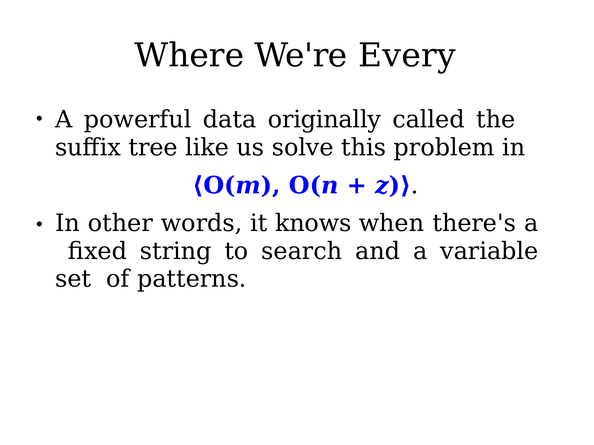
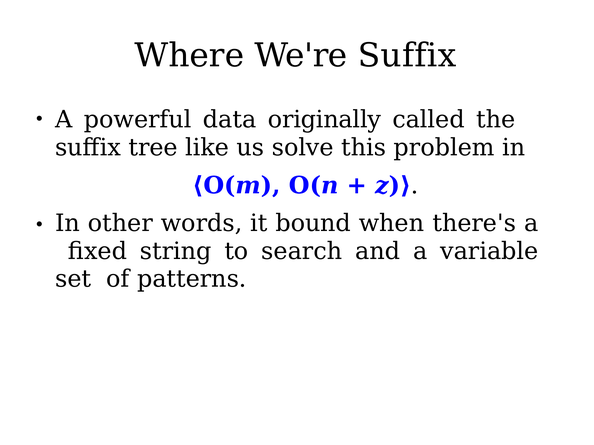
We're Every: Every -> Suffix
knows: knows -> bound
